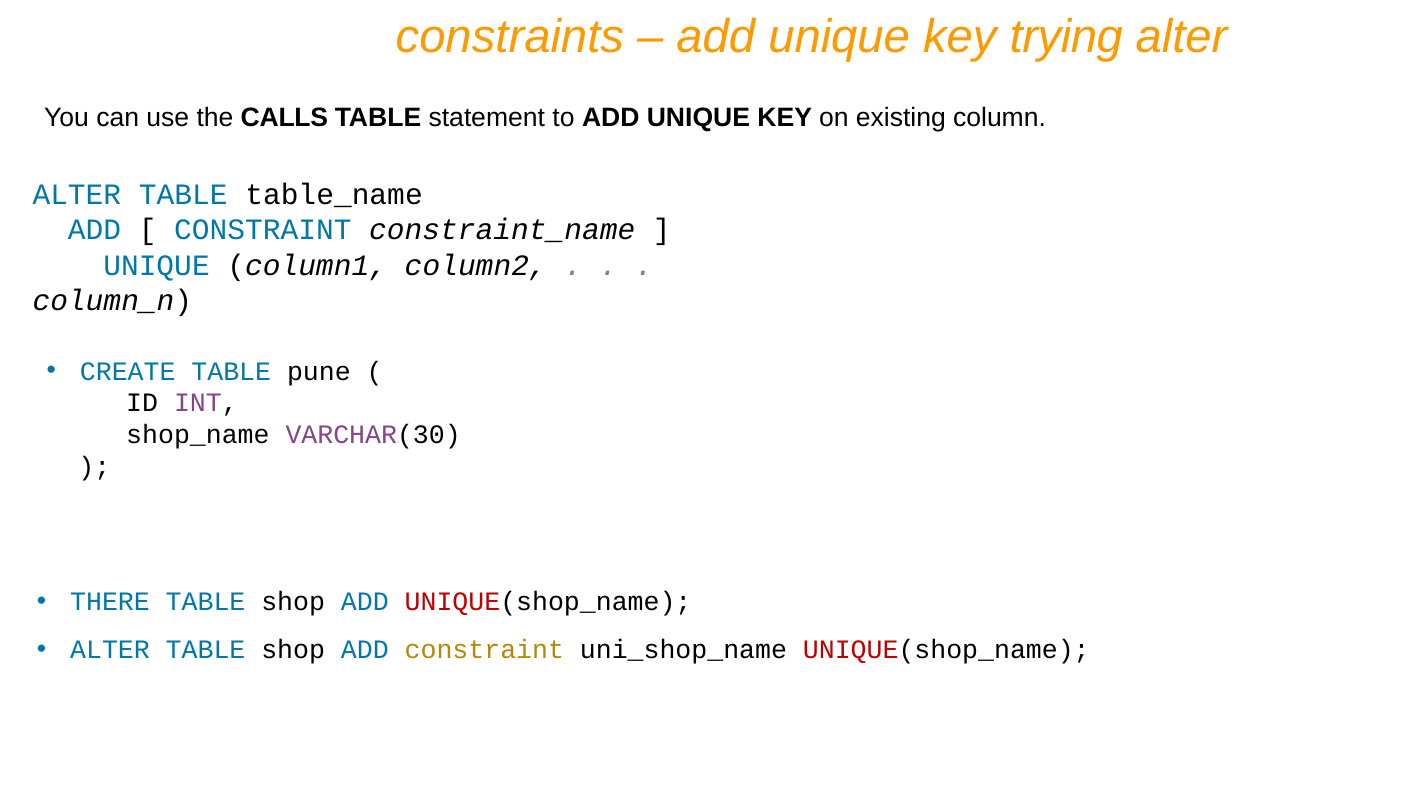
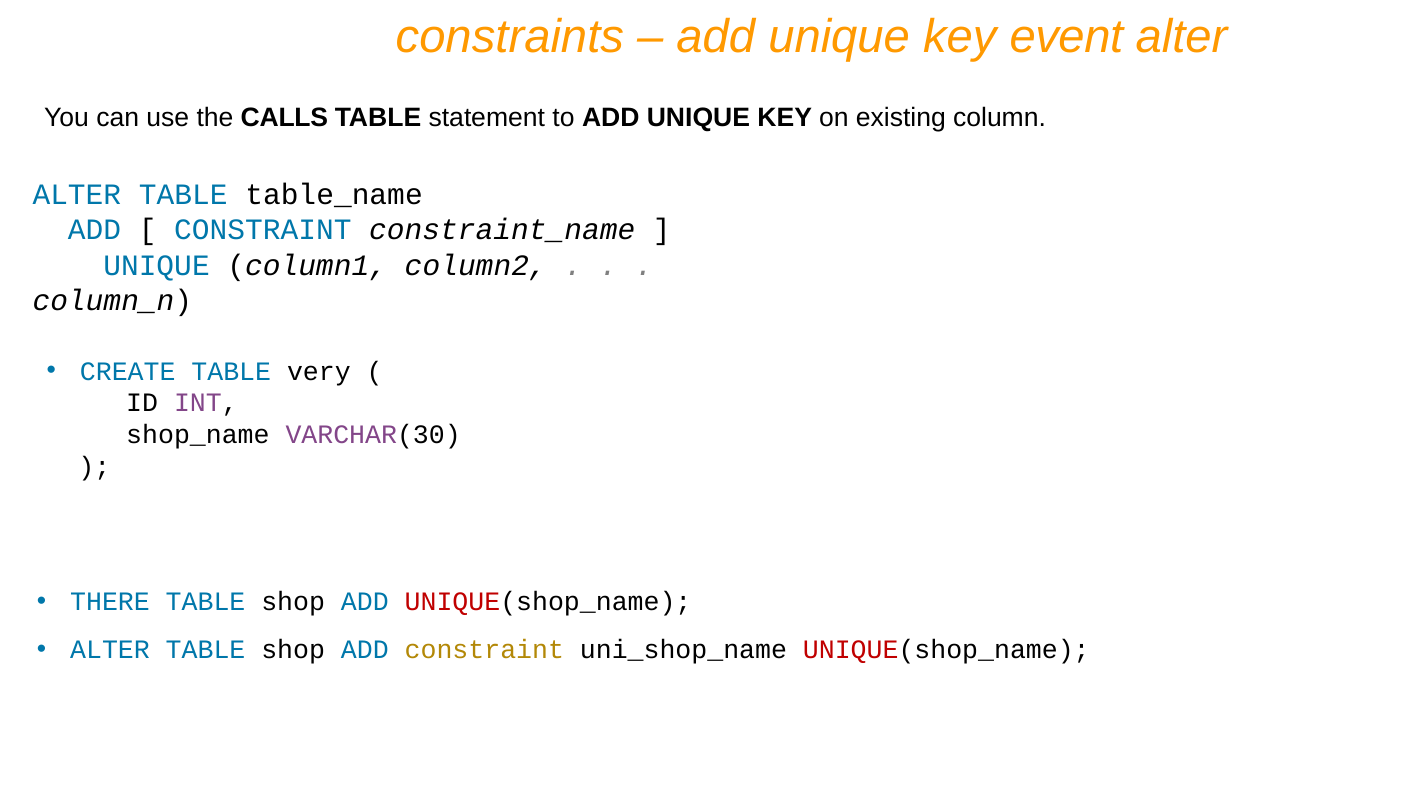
trying: trying -> event
pune: pune -> very
